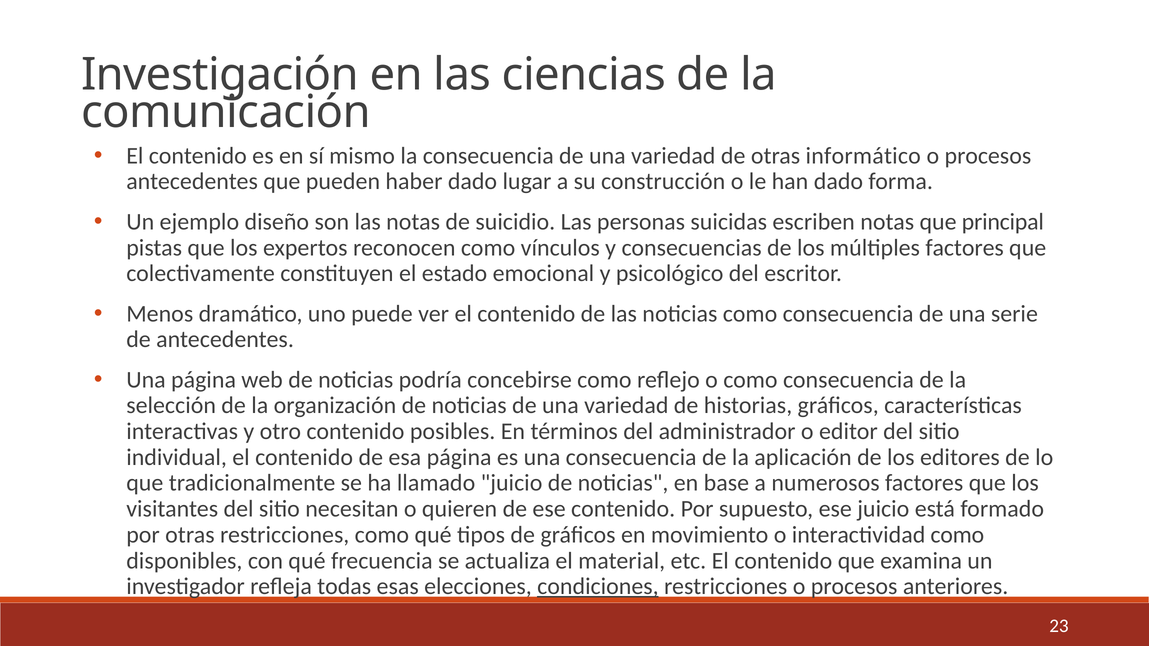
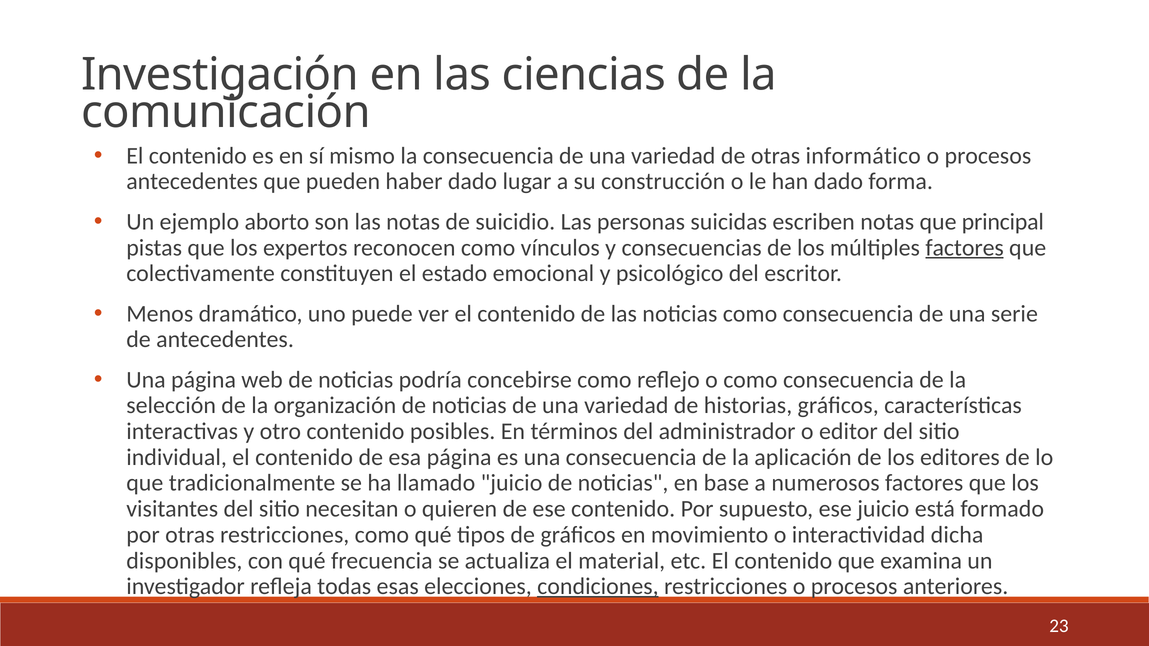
diseño: diseño -> aborto
factores at (965, 248) underline: none -> present
interactividad como: como -> dicha
